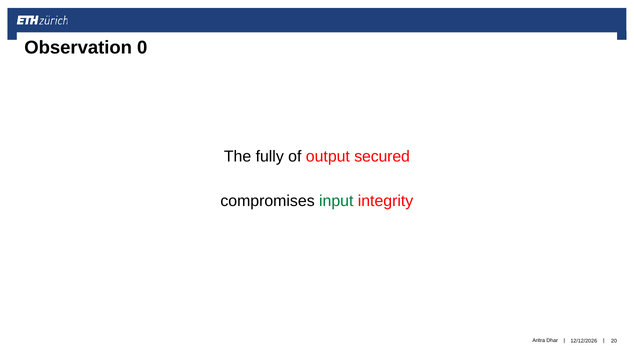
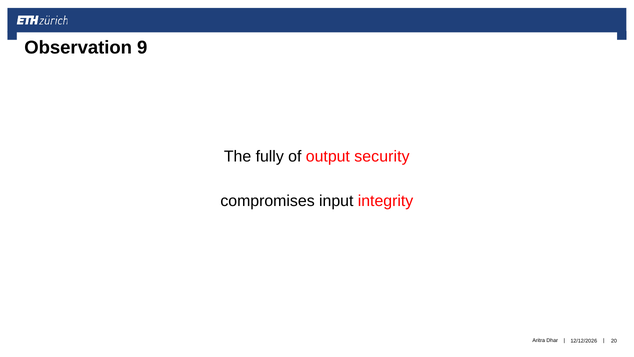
0: 0 -> 9
secured: secured -> security
input colour: green -> black
